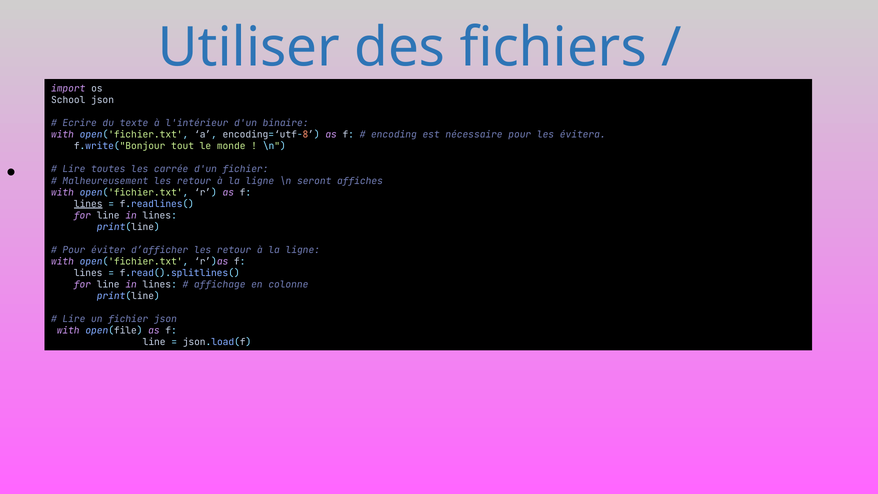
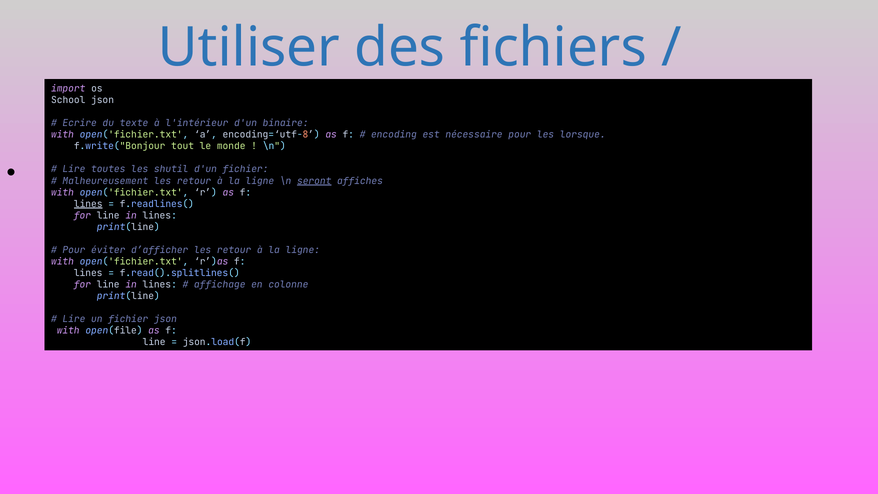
évitera: évitera -> lorsque
carrée: carrée -> shutil
seront underline: none -> present
